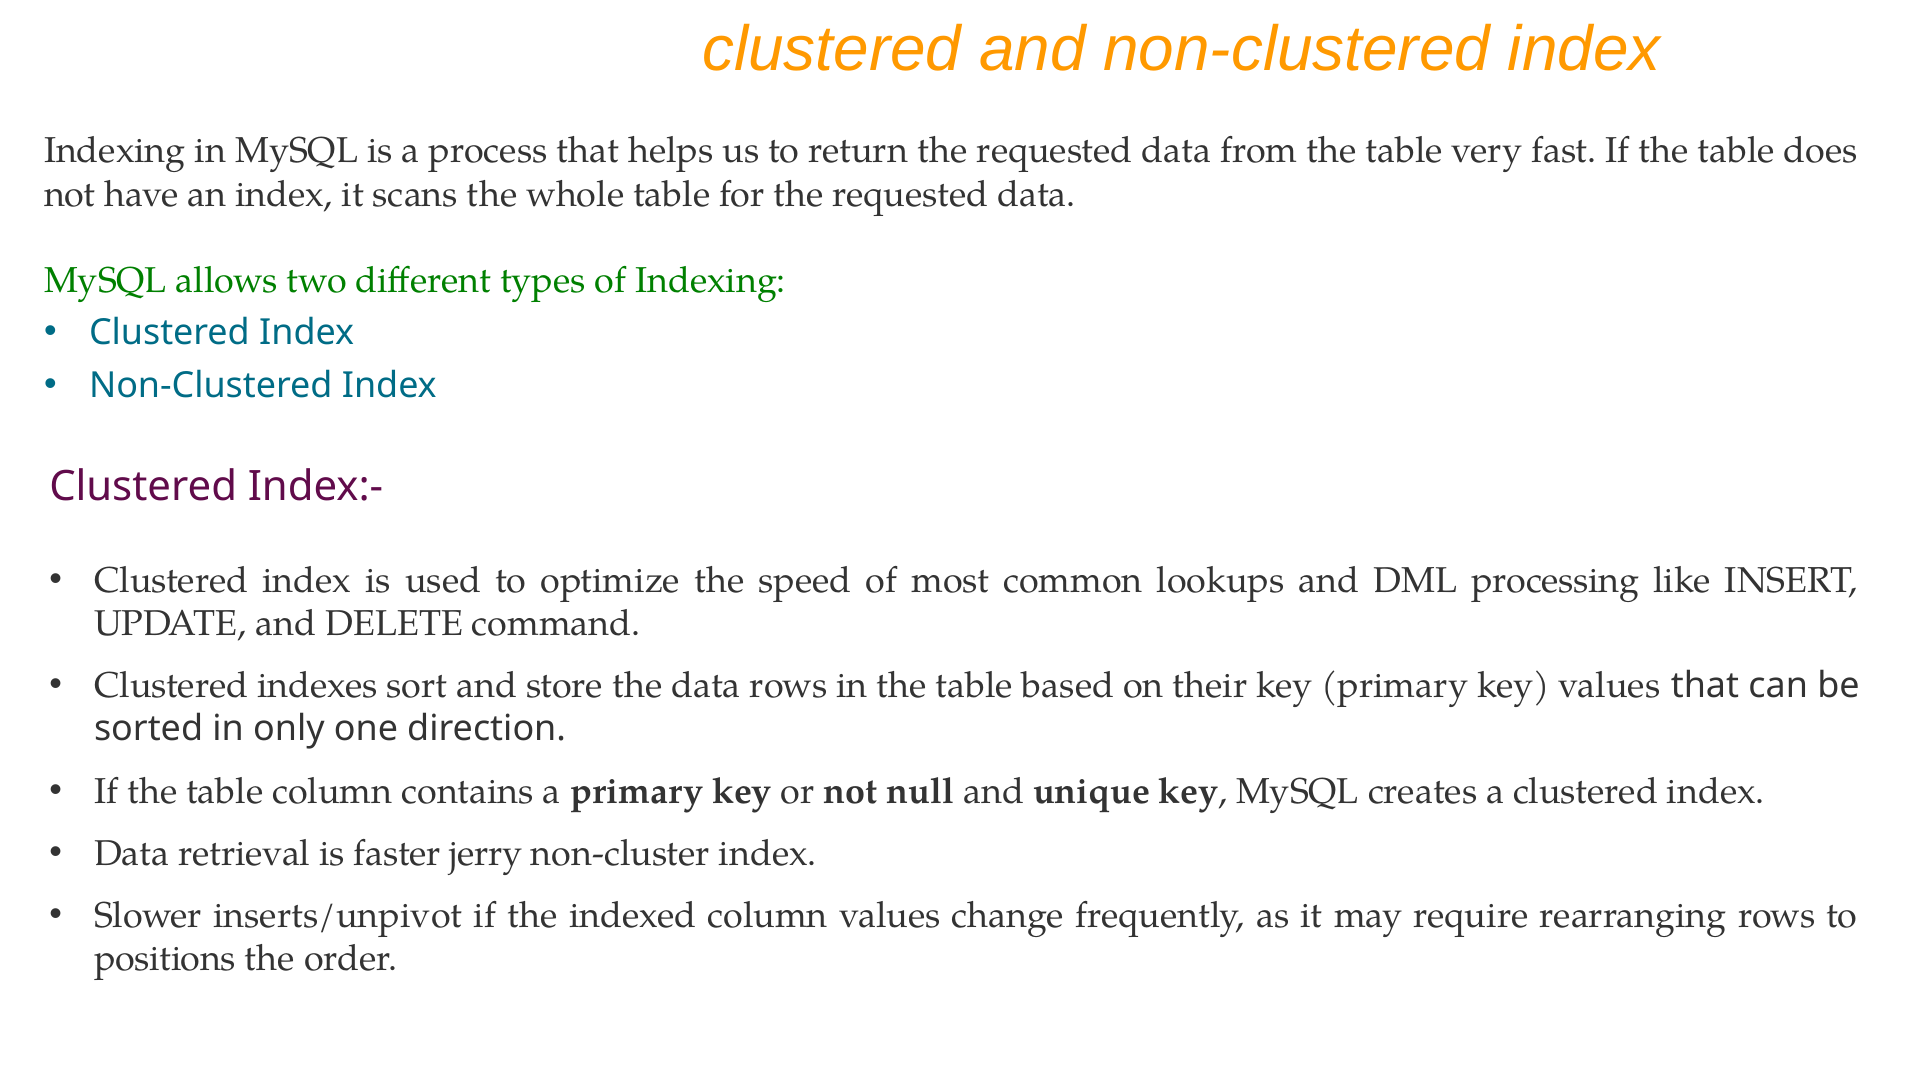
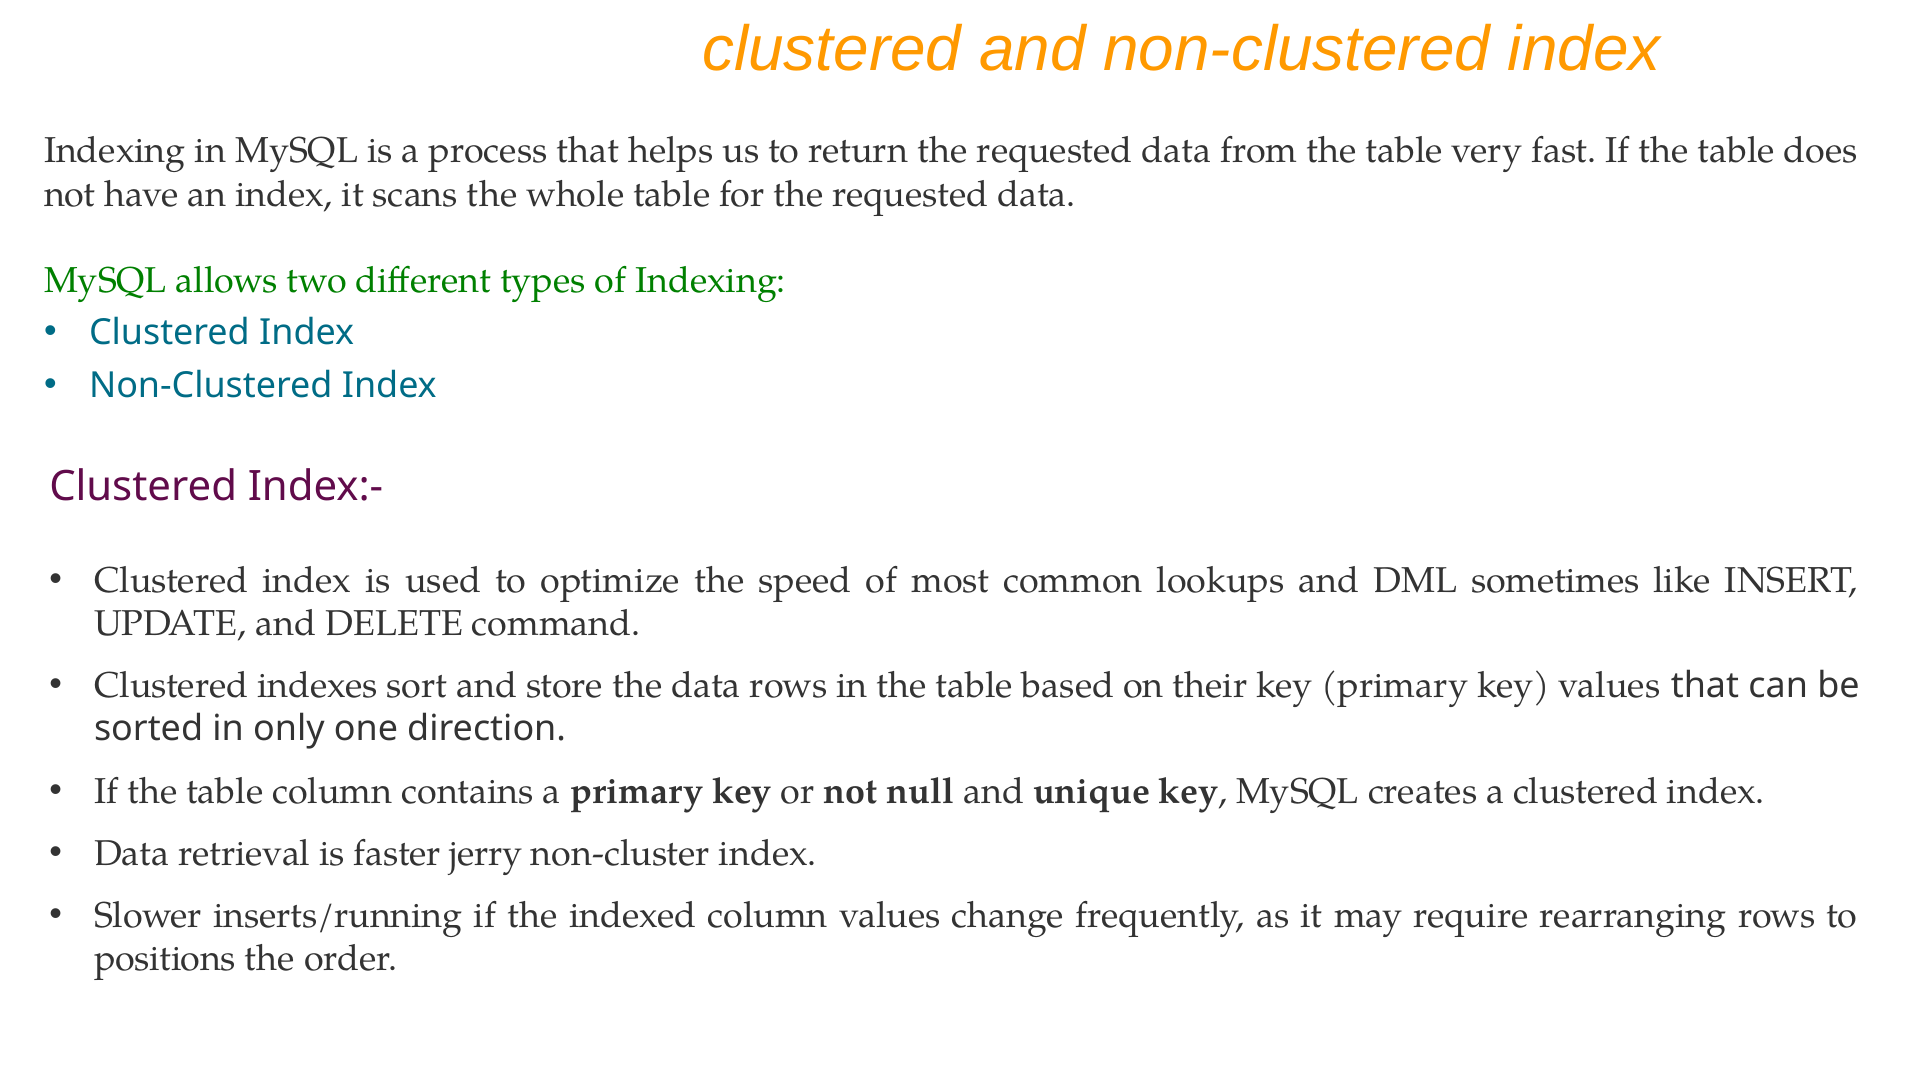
processing: processing -> sometimes
inserts/unpivot: inserts/unpivot -> inserts/running
